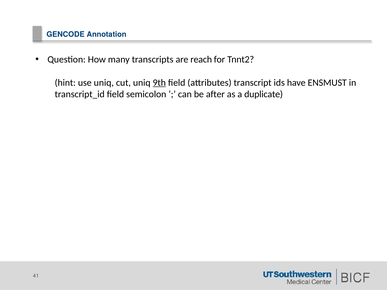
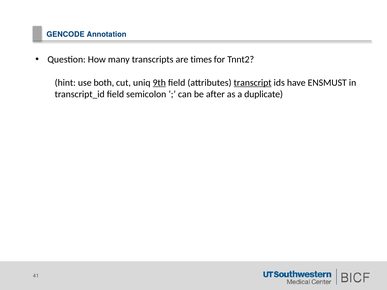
reach: reach -> times
use uniq: uniq -> both
transcript underline: none -> present
